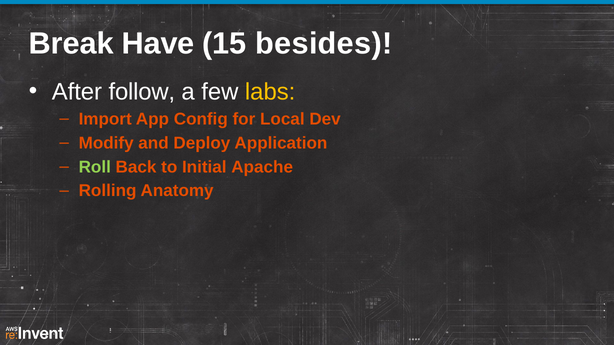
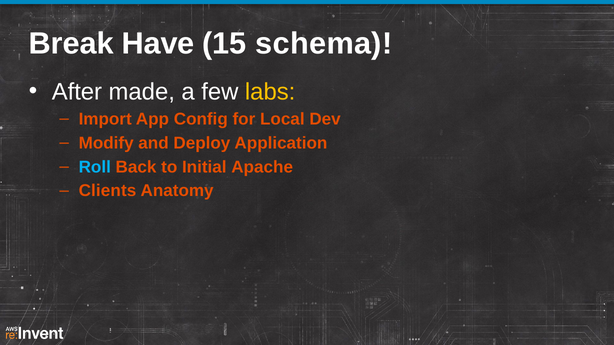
besides: besides -> schema
follow: follow -> made
Roll colour: light green -> light blue
Rolling: Rolling -> Clients
